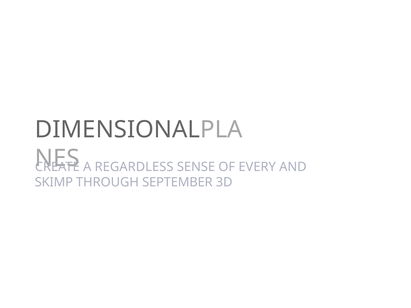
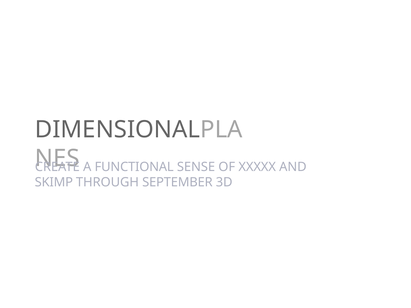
REGARDLESS: REGARDLESS -> FUNCTIONAL
EVERY: EVERY -> XXXXX
